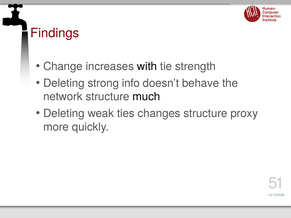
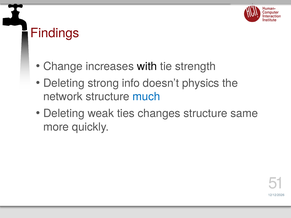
behave: behave -> physics
much colour: black -> blue
proxy: proxy -> same
